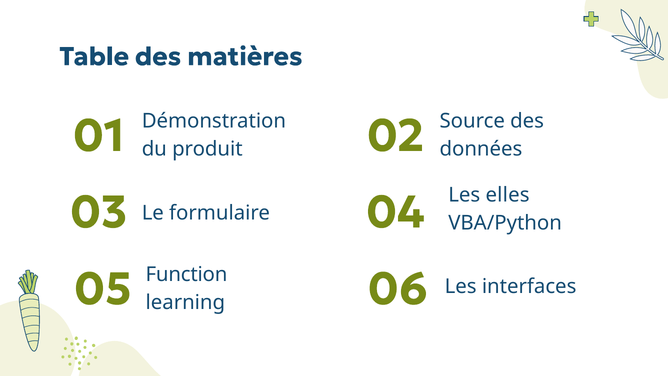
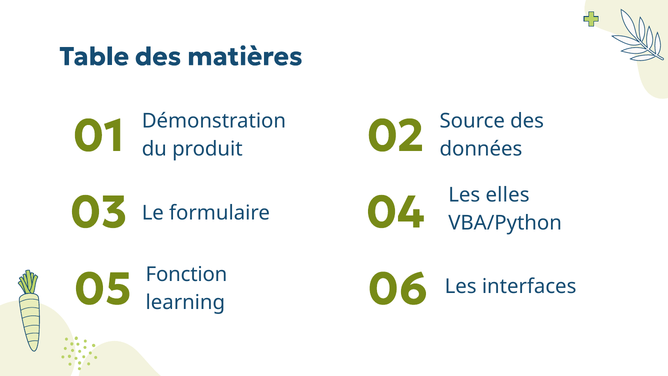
Function: Function -> Fonction
